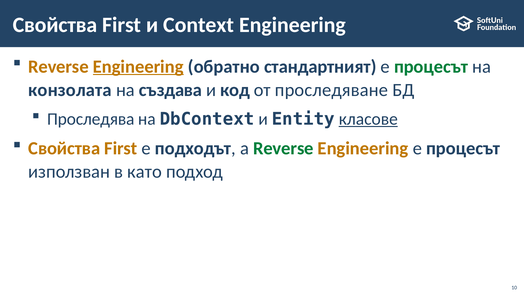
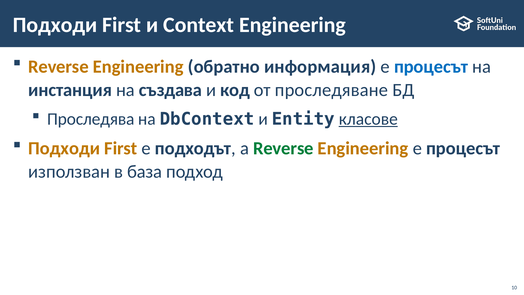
Свойства at (55, 25): Свойства -> Подходи
Engineering at (138, 66) underline: present -> none
стандартният: стандартният -> информация
процесът at (431, 66) colour: green -> blue
конзолата: конзолата -> инстанция
Свойства at (64, 148): Свойства -> Подходи
като: като -> база
